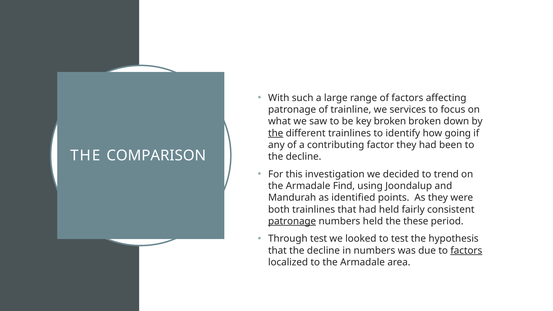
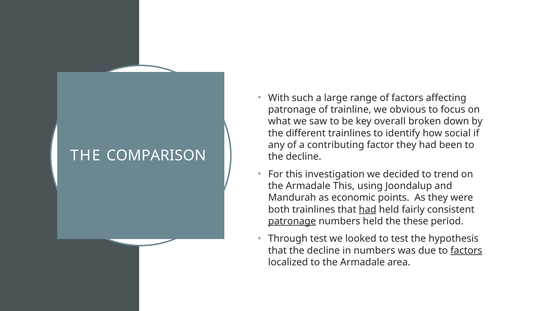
services: services -> obvious
key broken: broken -> overall
the at (276, 133) underline: present -> none
going: going -> social
Armadale Find: Find -> This
identified: identified -> economic
had at (368, 209) underline: none -> present
